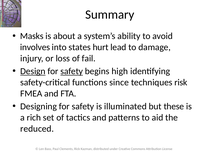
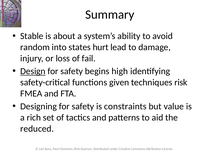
Masks: Masks -> Stable
involves: involves -> random
safety at (72, 71) underline: present -> none
since: since -> given
illuminated: illuminated -> constraints
these: these -> value
